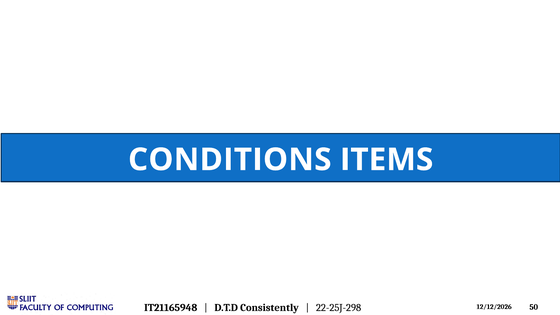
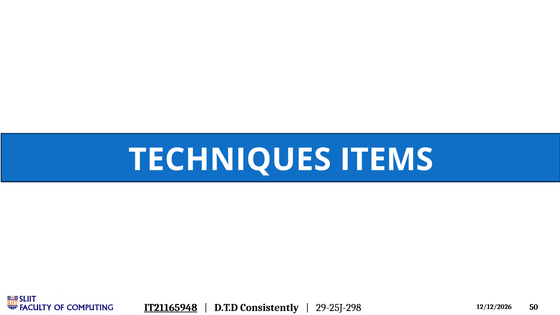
CONDITIONS: CONDITIONS -> TECHNIQUES
IT21165948 underline: none -> present
22-25J-298: 22-25J-298 -> 29-25J-298
